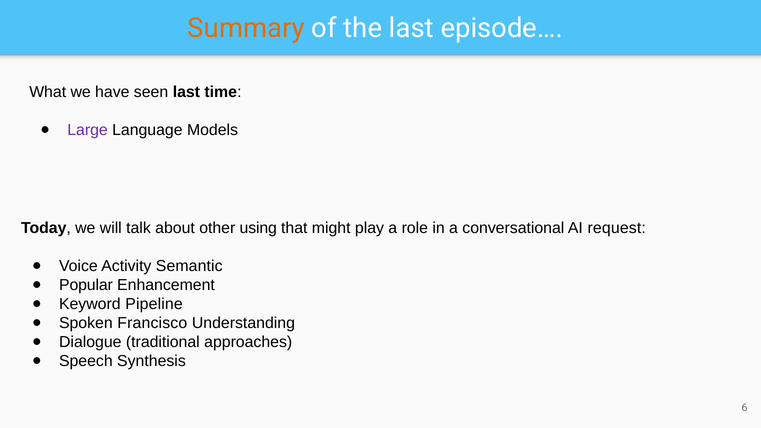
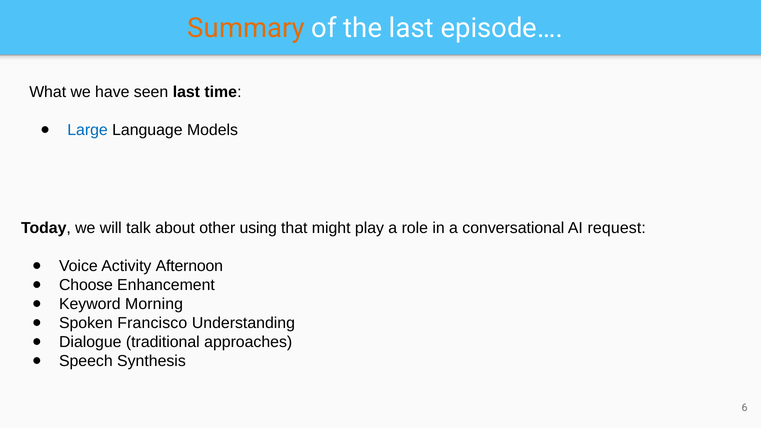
Large colour: purple -> blue
Semantic: Semantic -> Afternoon
Popular: Popular -> Choose
Pipeline: Pipeline -> Morning
